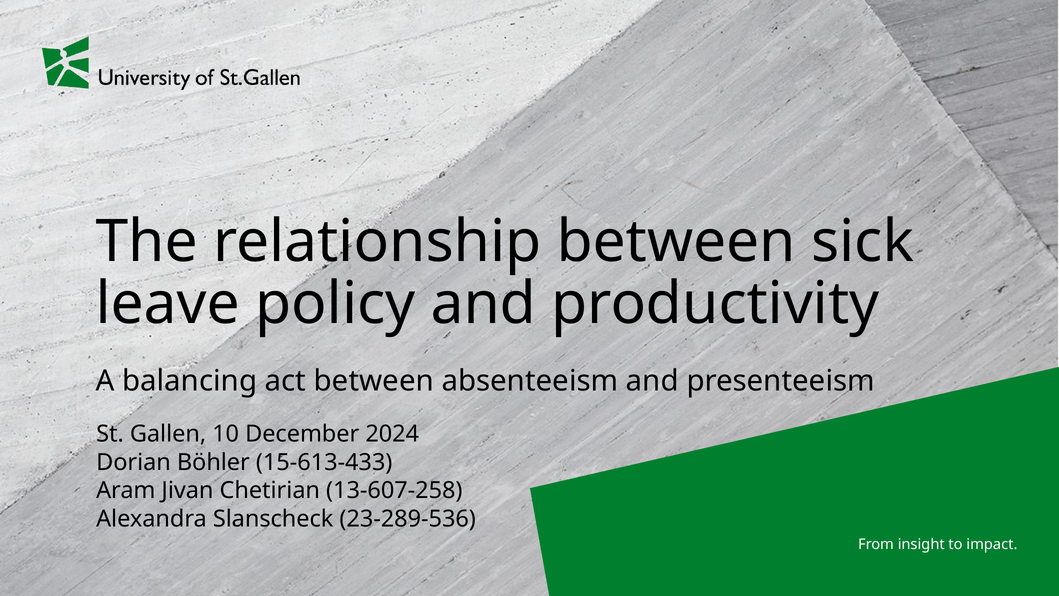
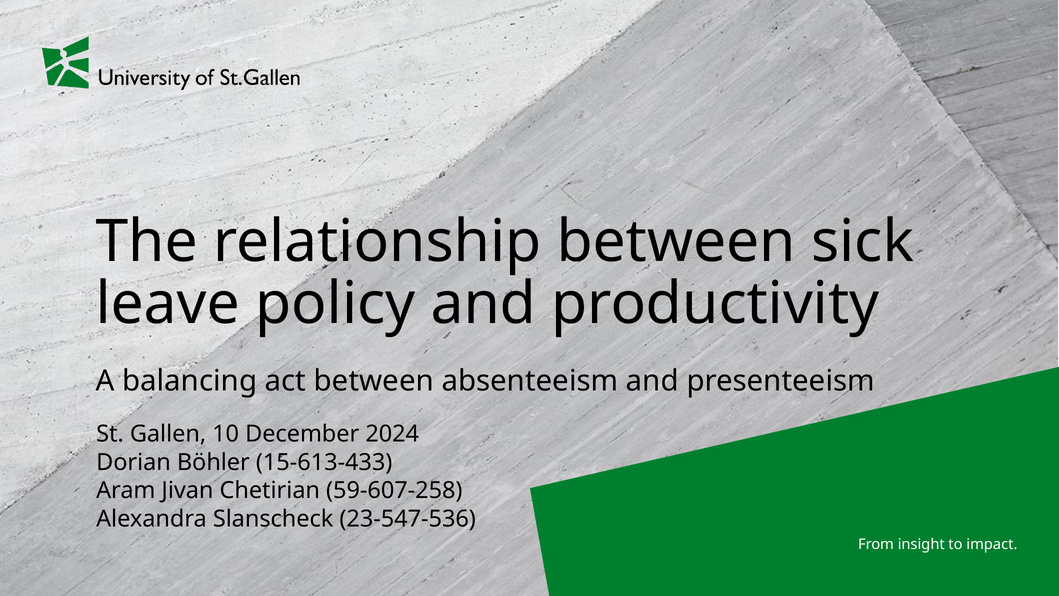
13-607-258: 13-607-258 -> 59-607-258
23-289-536: 23-289-536 -> 23-547-536
